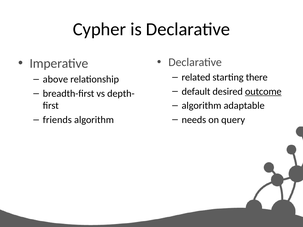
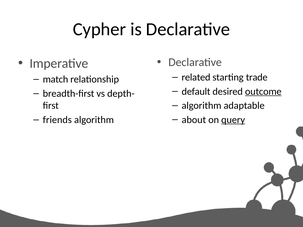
there: there -> trade
above: above -> match
needs: needs -> about
query underline: none -> present
